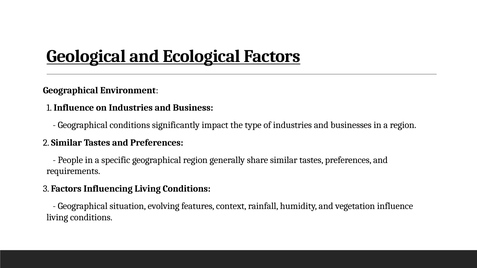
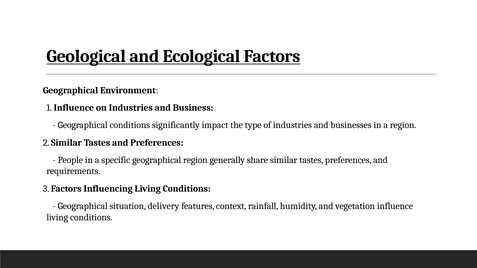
evolving: evolving -> delivery
